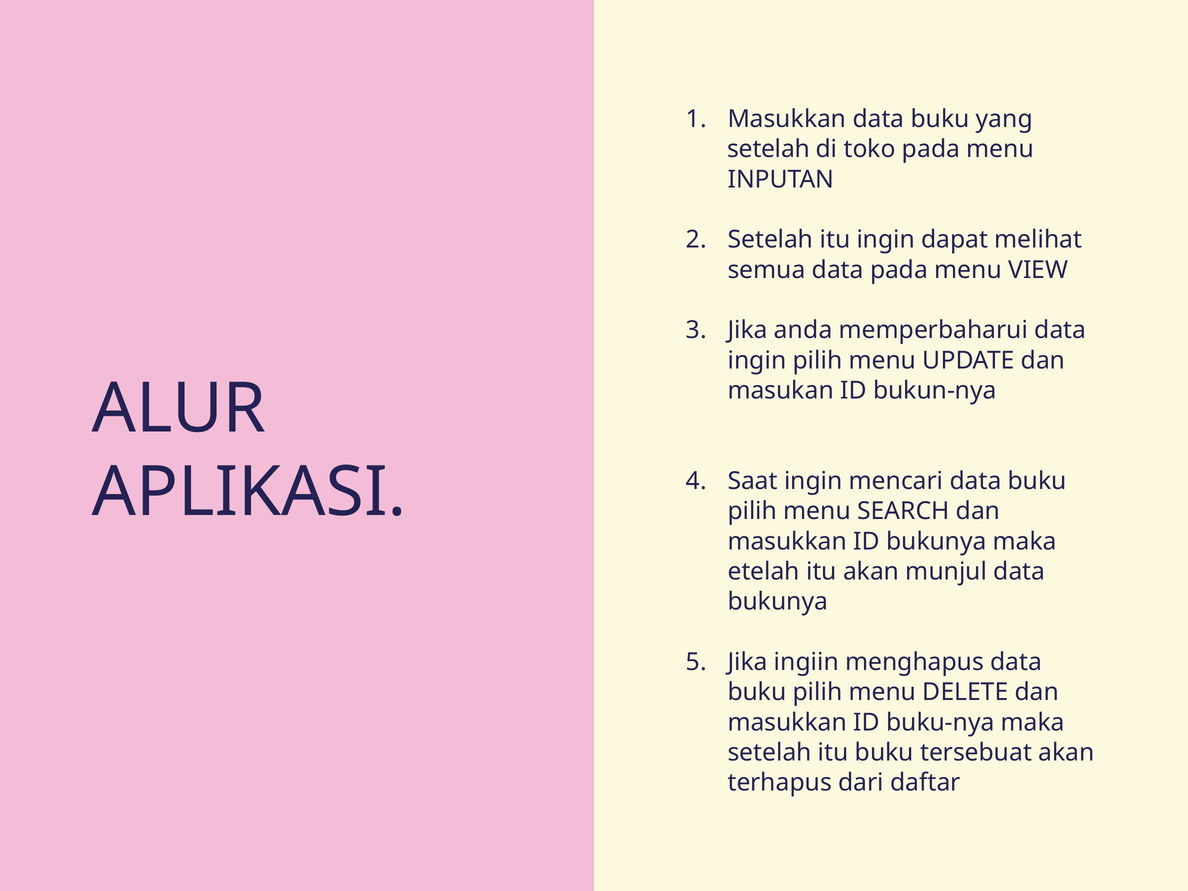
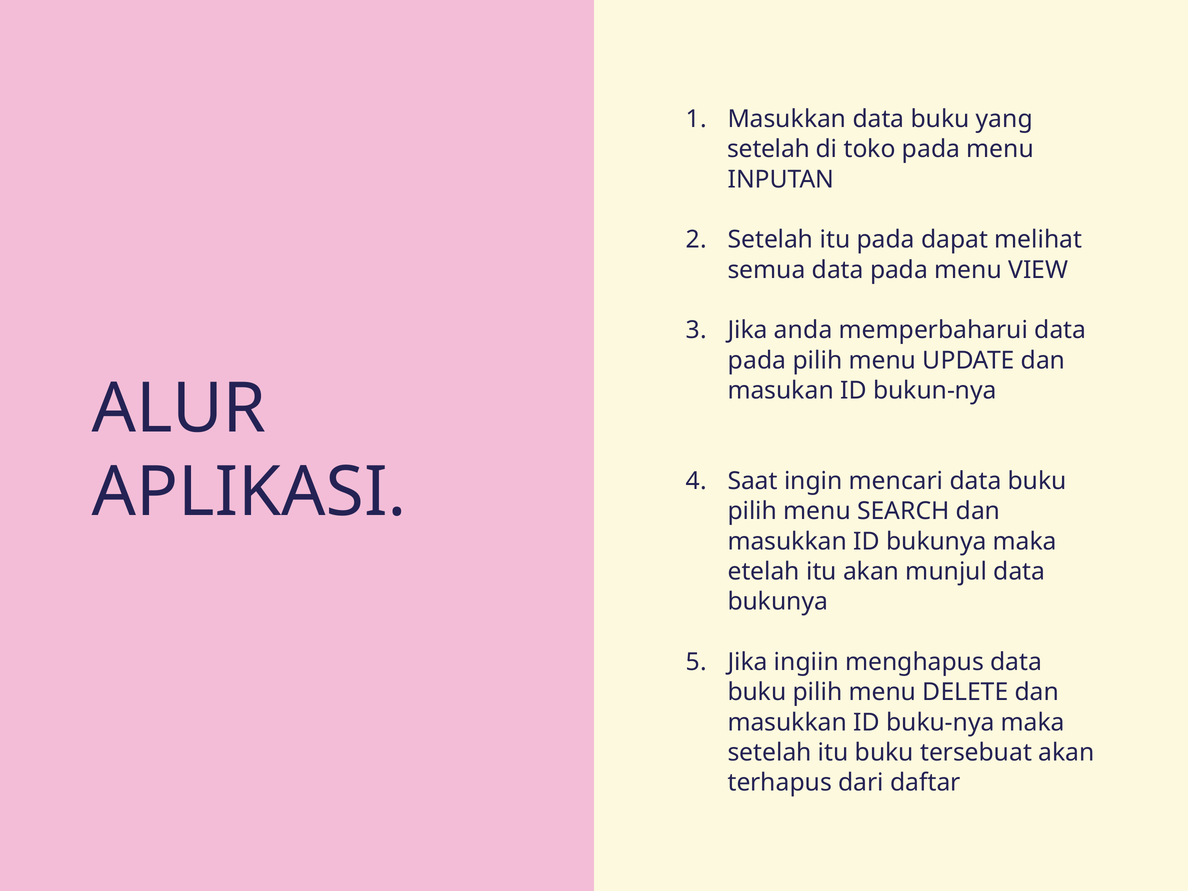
itu ingin: ingin -> pada
ingin at (757, 360): ingin -> pada
